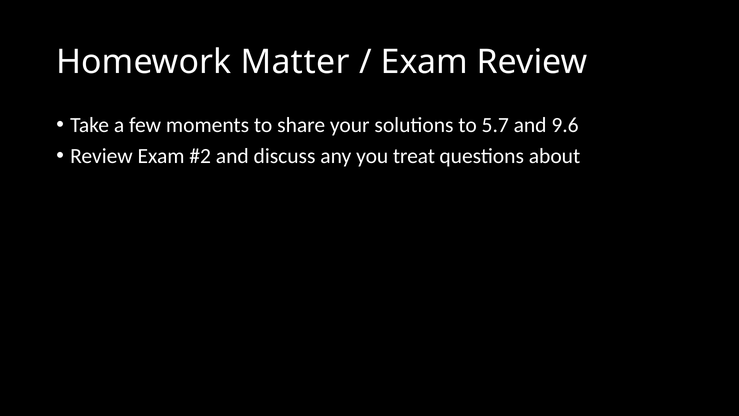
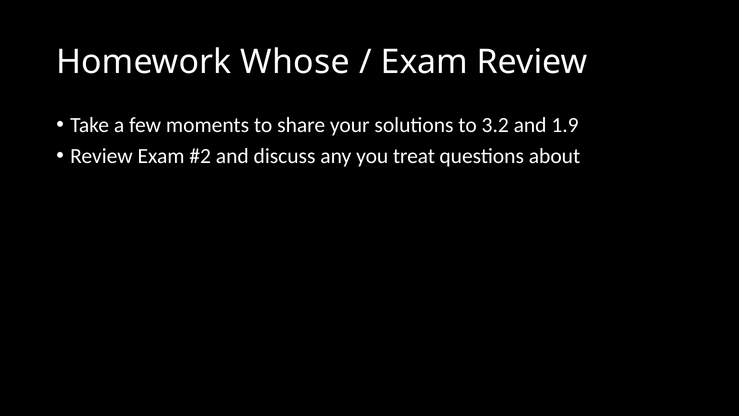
Matter: Matter -> Whose
5.7: 5.7 -> 3.2
9.6: 9.6 -> 1.9
